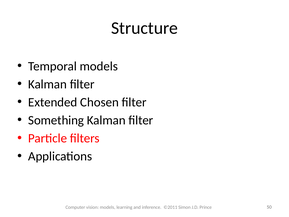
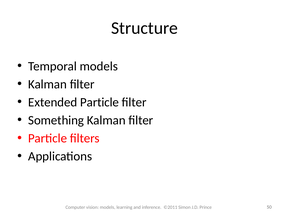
Extended Chosen: Chosen -> Particle
